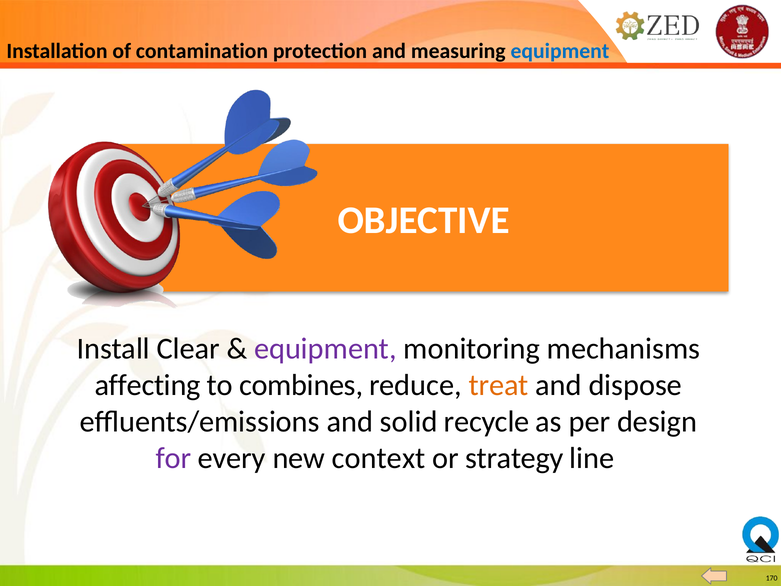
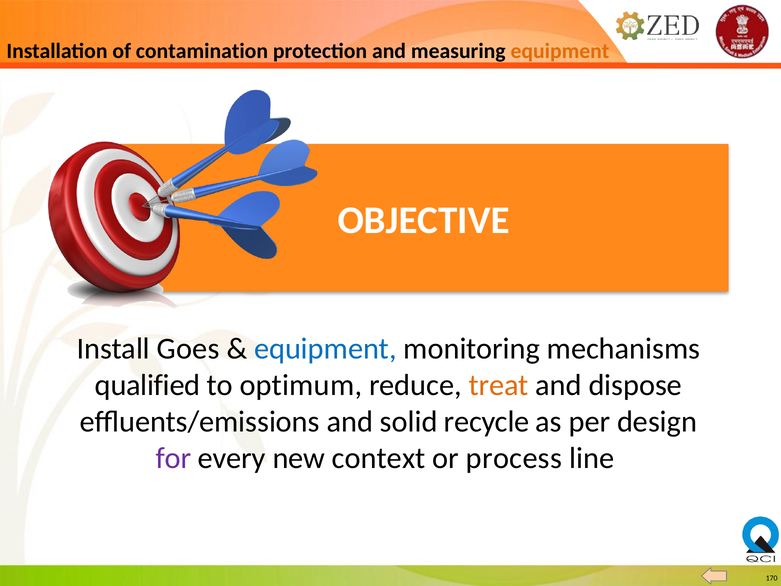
equipment at (560, 51) colour: blue -> orange
Clear: Clear -> Goes
equipment at (325, 348) colour: purple -> blue
affecting: affecting -> qualified
combines: combines -> optimum
strategy: strategy -> process
